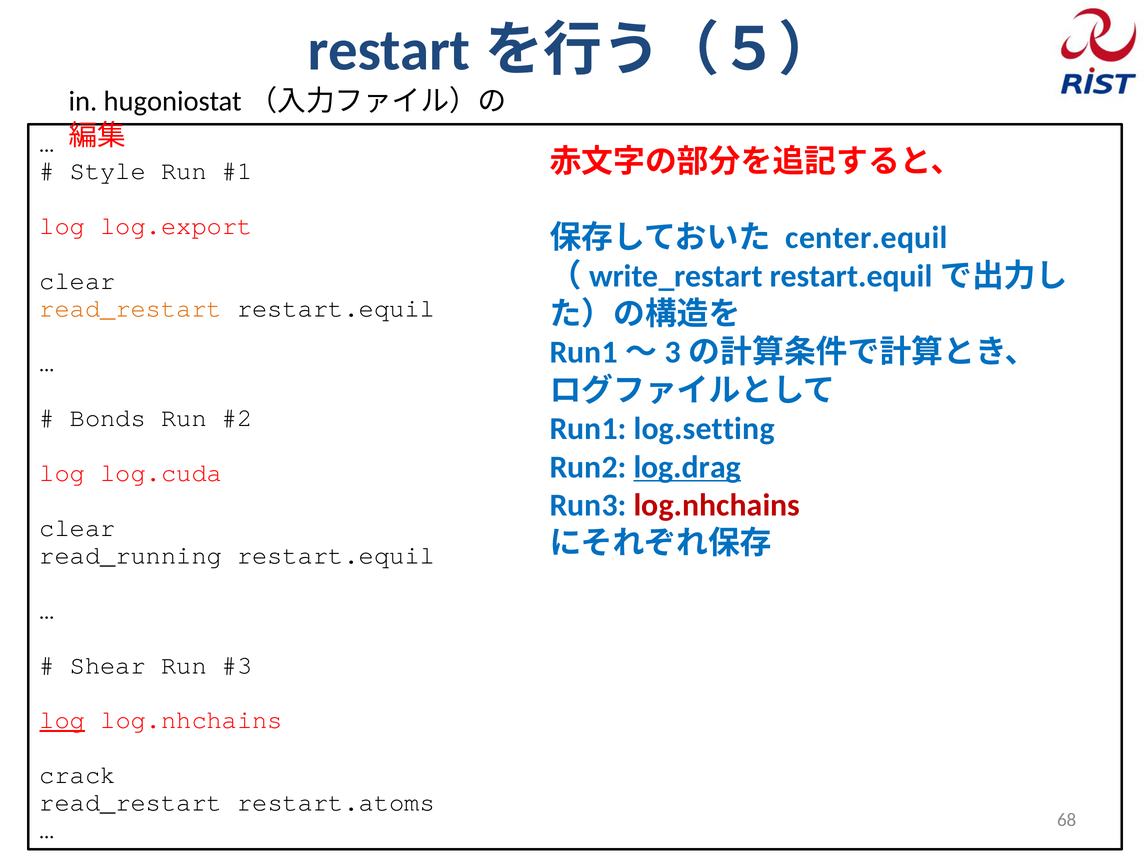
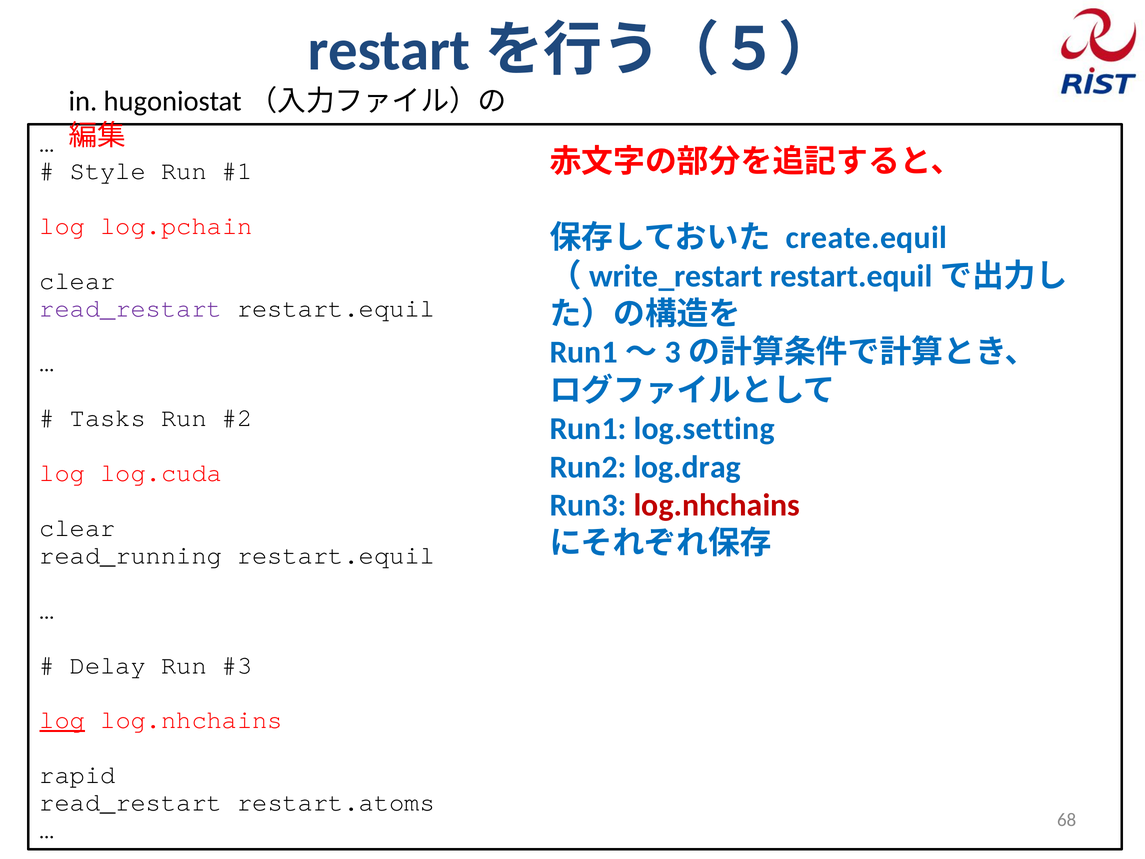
log.export: log.export -> log.pchain
center.equil: center.equil -> create.equil
read_restart at (131, 308) colour: orange -> purple
Bonds: Bonds -> Tasks
log.drag underline: present -> none
Shear: Shear -> Delay
crack: crack -> rapid
